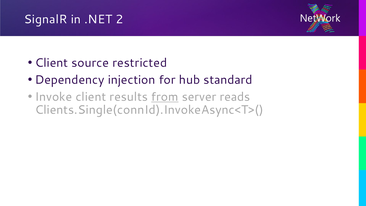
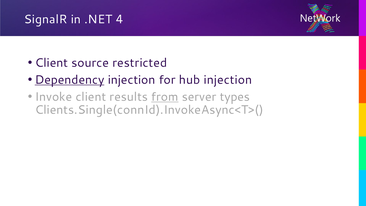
2: 2 -> 4
Dependency underline: none -> present
hub standard: standard -> injection
reads: reads -> types
